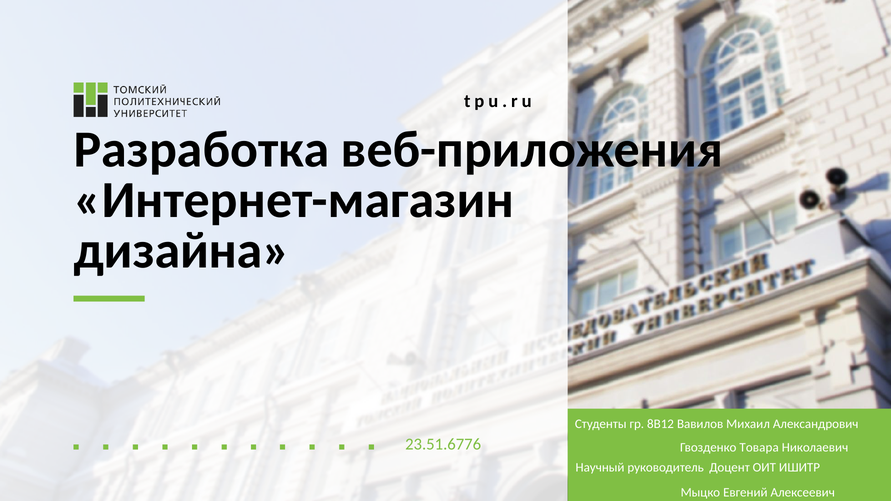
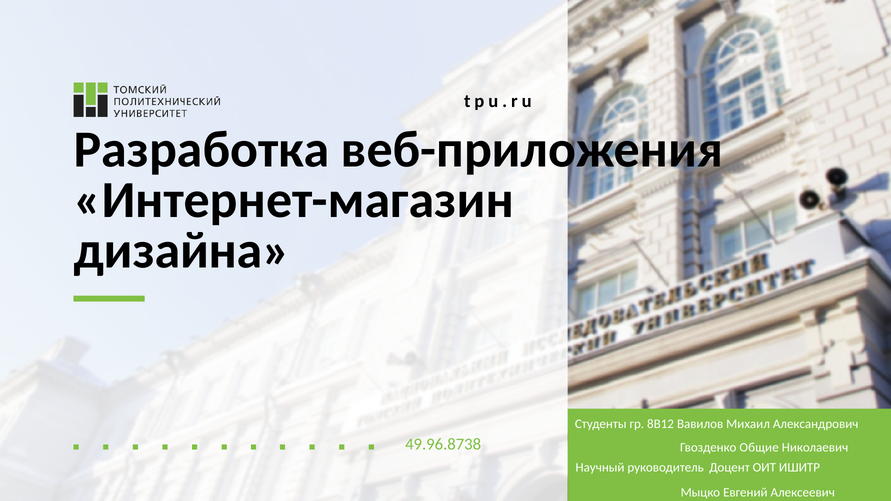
23.51.6776: 23.51.6776 -> 49.96.8738
Товара: Товара -> Общие
